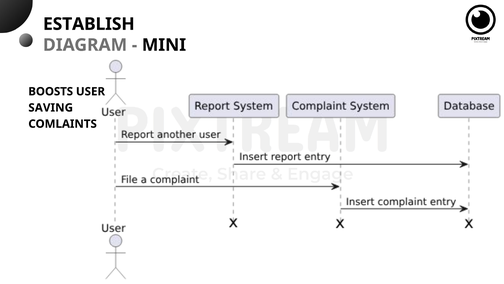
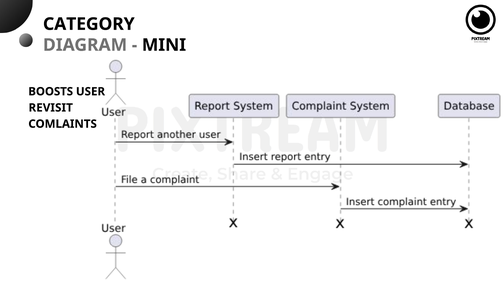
ESTABLISH: ESTABLISH -> CATEGORY
SAVING: SAVING -> REVISIT
